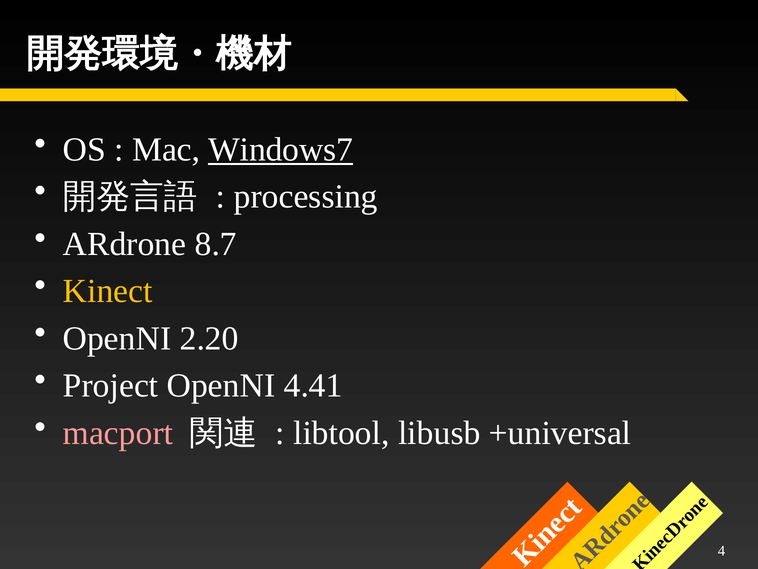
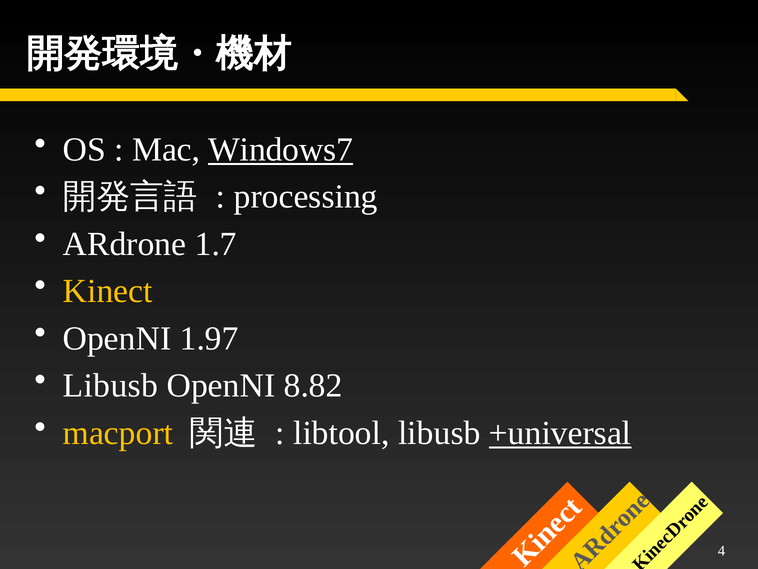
8.7: 8.7 -> 1.7
2.20: 2.20 -> 1.97
Project at (111, 385): Project -> Libusb
4.41: 4.41 -> 8.82
macport colour: pink -> yellow
+universal underline: none -> present
